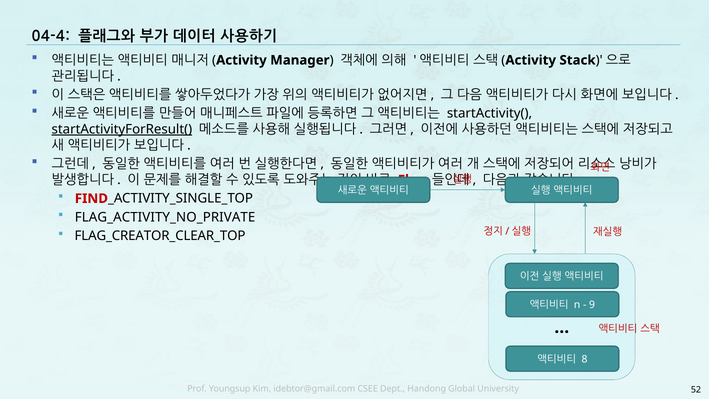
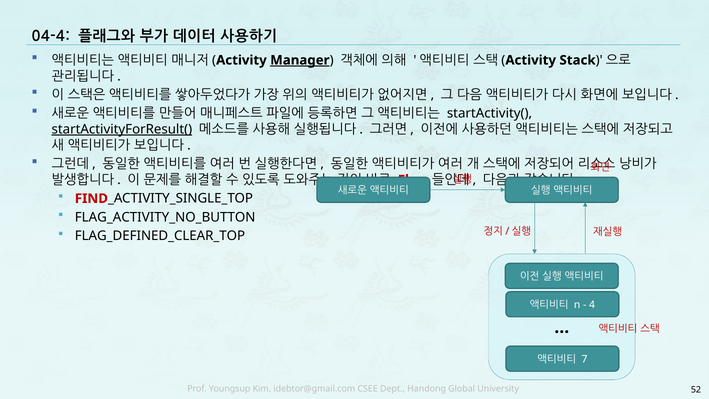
Manager underline: none -> present
FLAG_ACTIVITY_NO_PRIVATE: FLAG_ACTIVITY_NO_PRIVATE -> FLAG_ACTIVITY_NO_BUTTON
FLAG_CREATOR_CLEAR_TOP: FLAG_CREATOR_CLEAR_TOP -> FLAG_DEFINED_CLEAR_TOP
9: 9 -> 4
8: 8 -> 7
